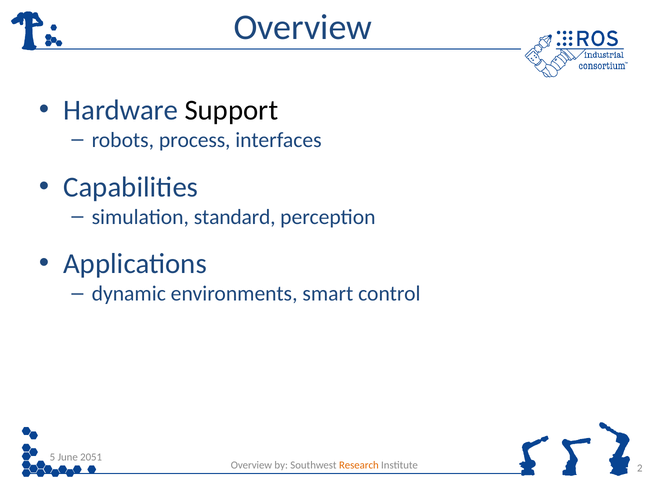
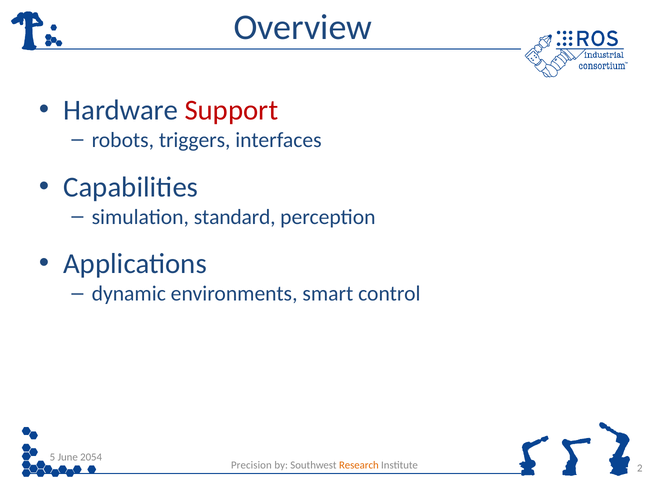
Support colour: black -> red
process: process -> triggers
2051: 2051 -> 2054
Overview at (251, 465): Overview -> Precision
